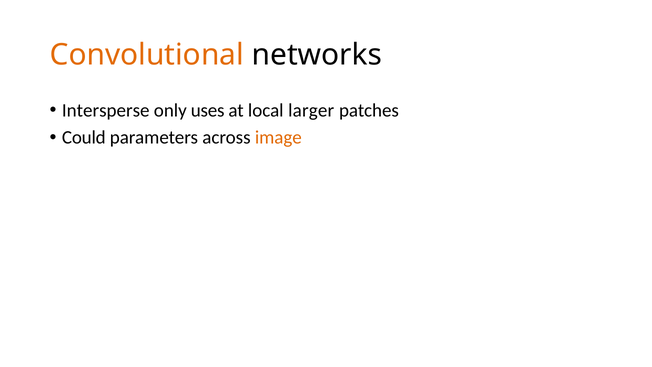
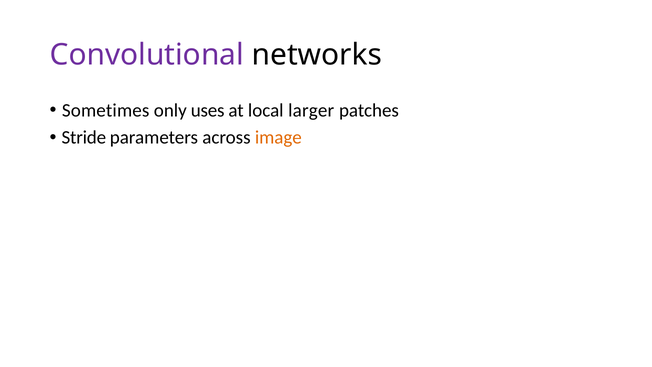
Convolutional colour: orange -> purple
Intersperse: Intersperse -> Sometimes
Could: Could -> Stride
